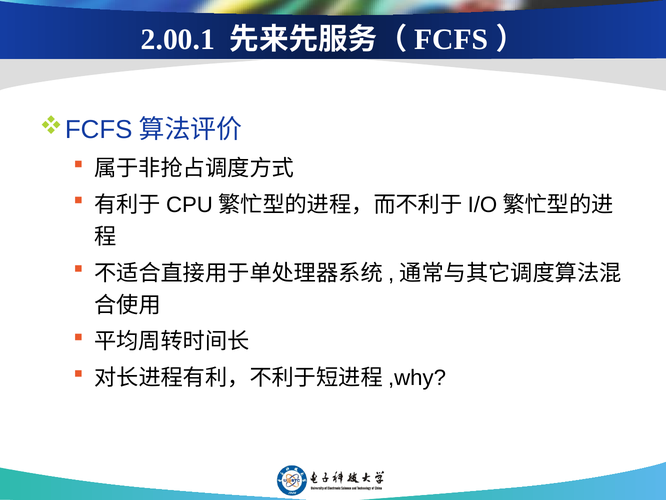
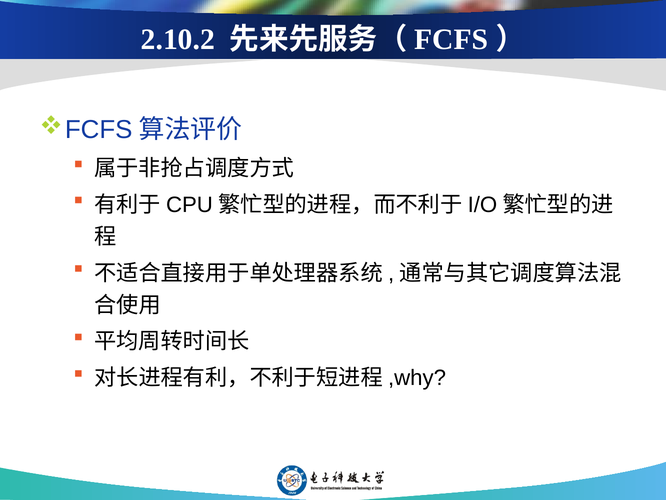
2.00.1: 2.00.1 -> 2.10.2
